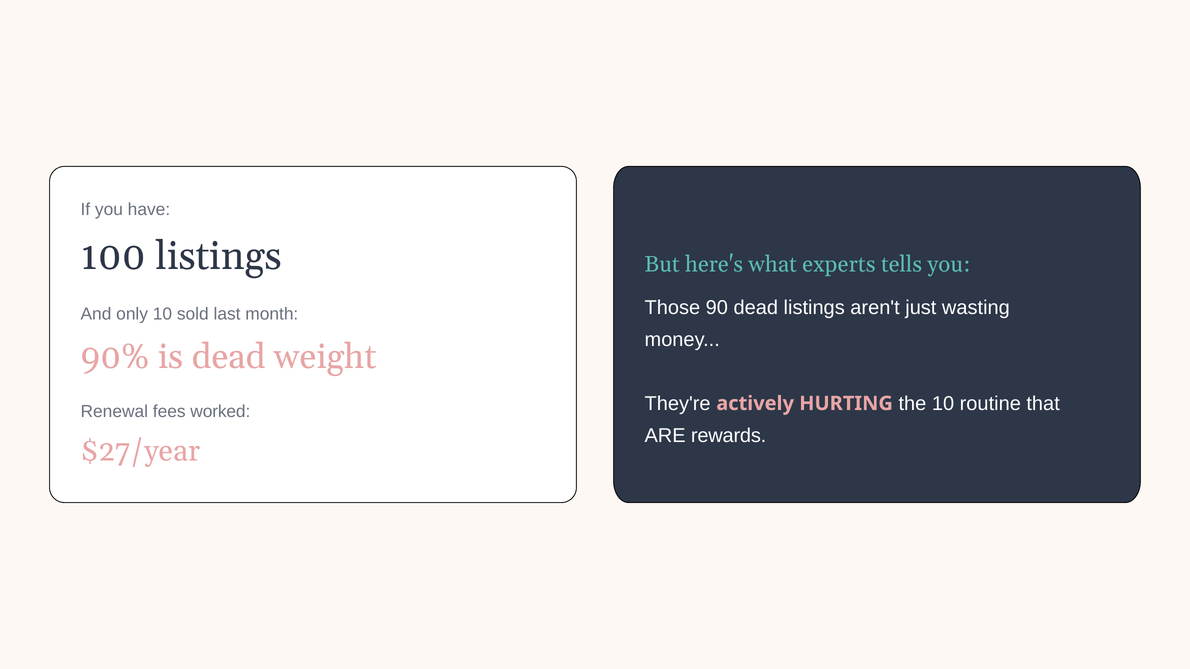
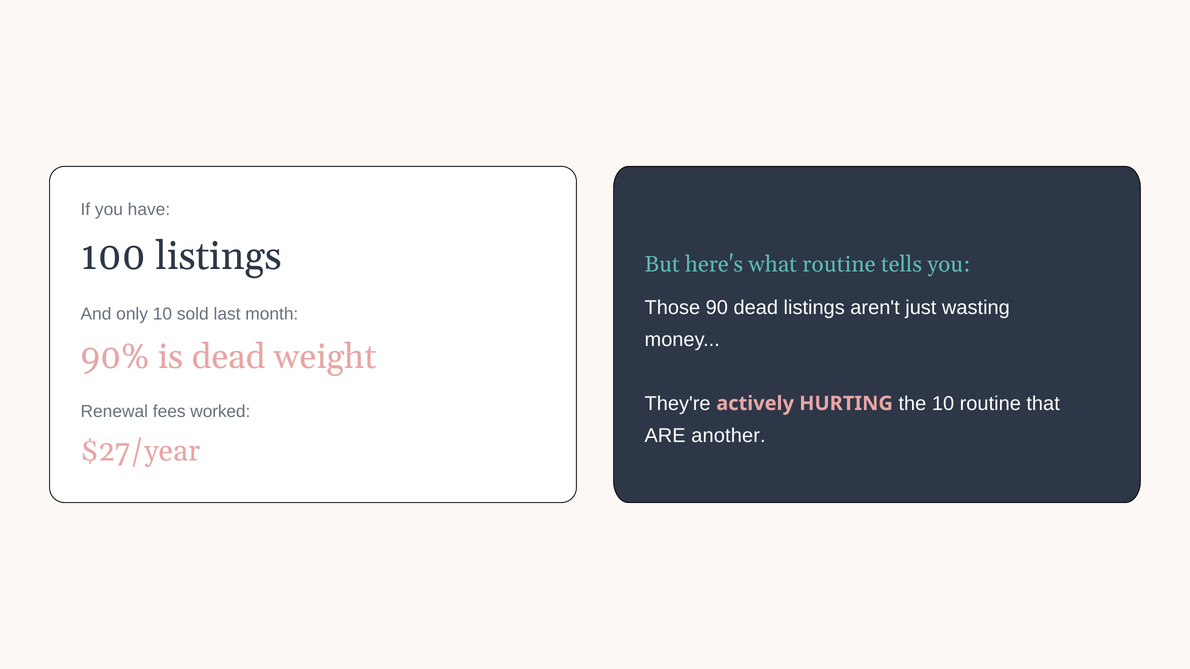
what experts: experts -> routine
rewards: rewards -> another
